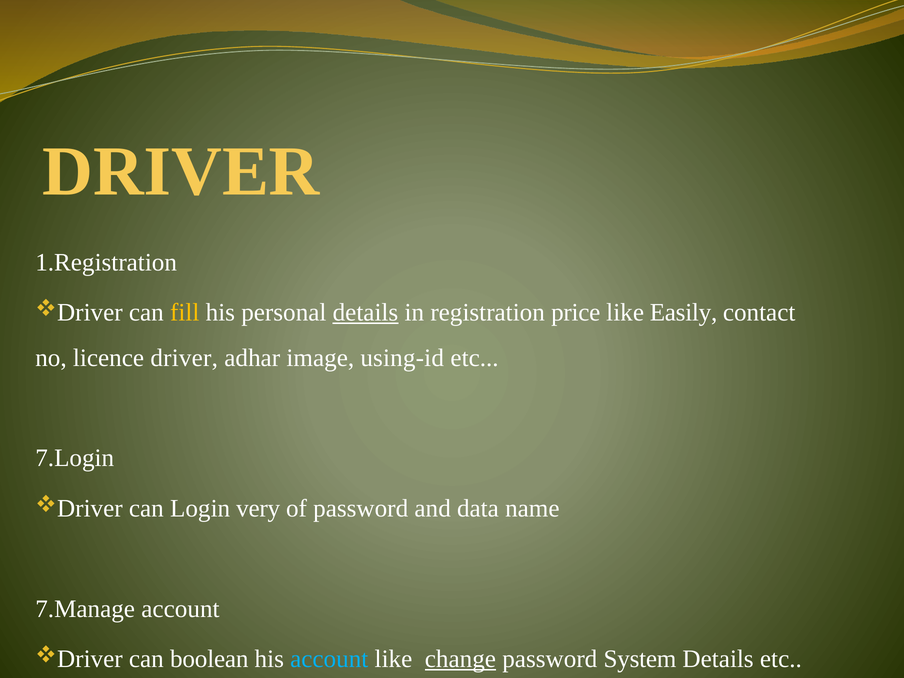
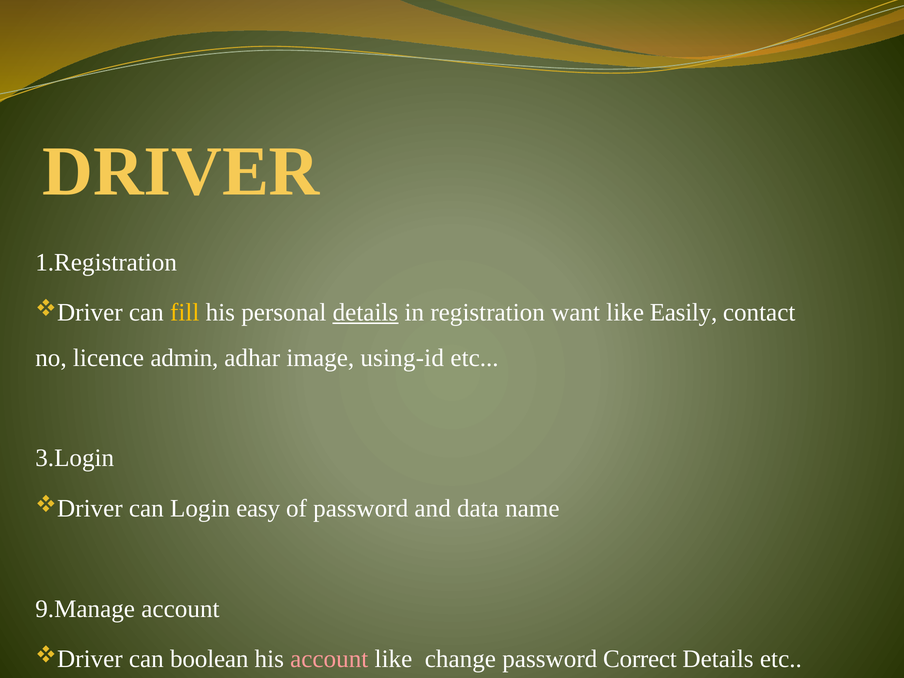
price: price -> want
licence driver: driver -> admin
7.Login: 7.Login -> 3.Login
very: very -> easy
7.Manage: 7.Manage -> 9.Manage
account at (329, 659) colour: light blue -> pink
change underline: present -> none
System: System -> Correct
